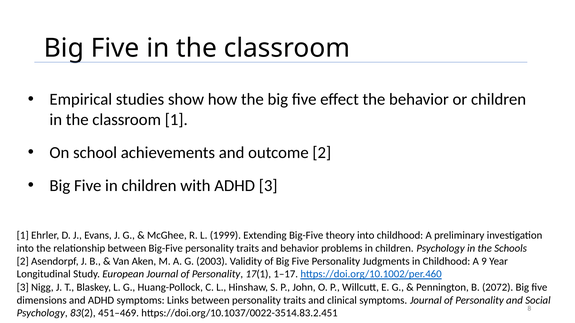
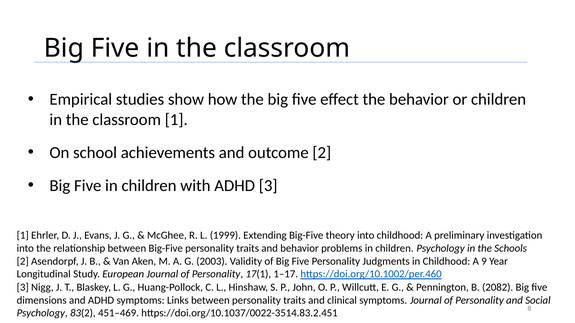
2072: 2072 -> 2082
